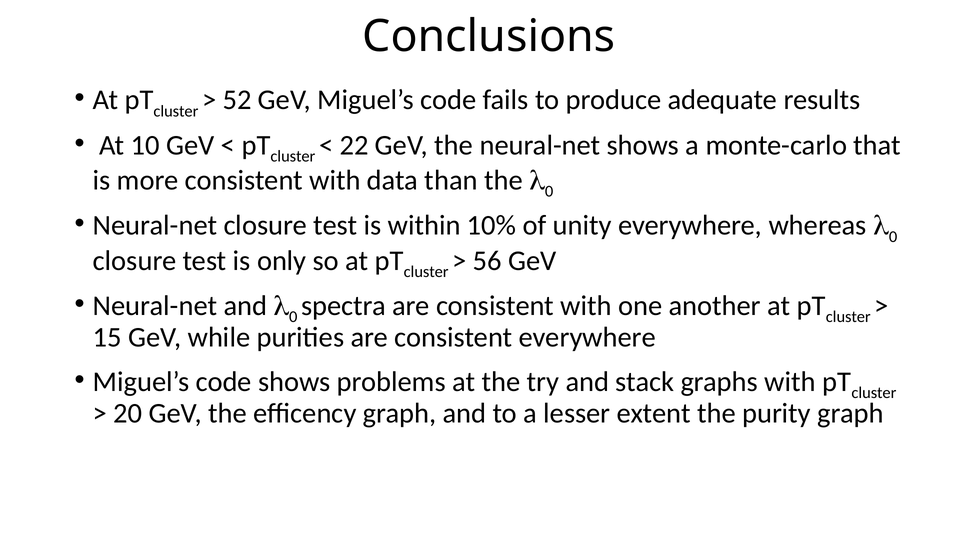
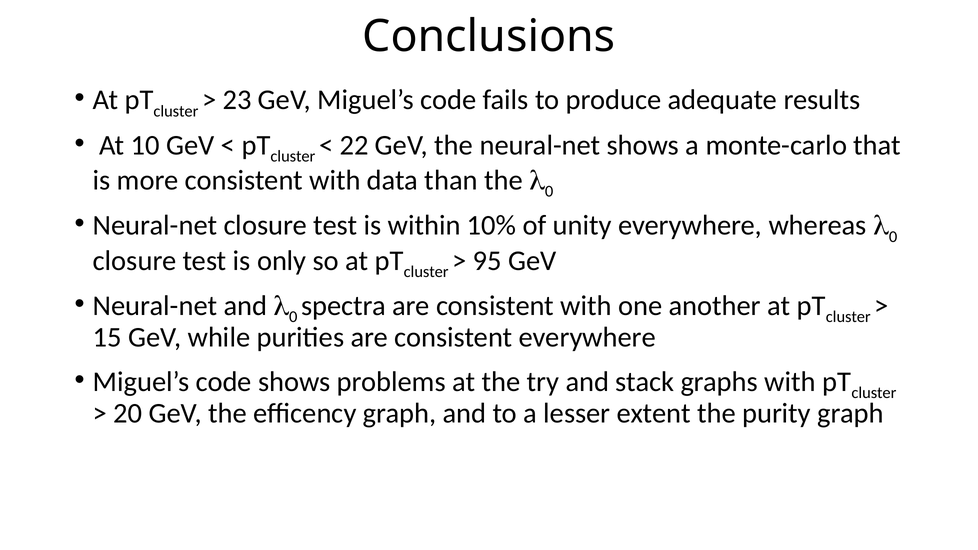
52: 52 -> 23
56: 56 -> 95
